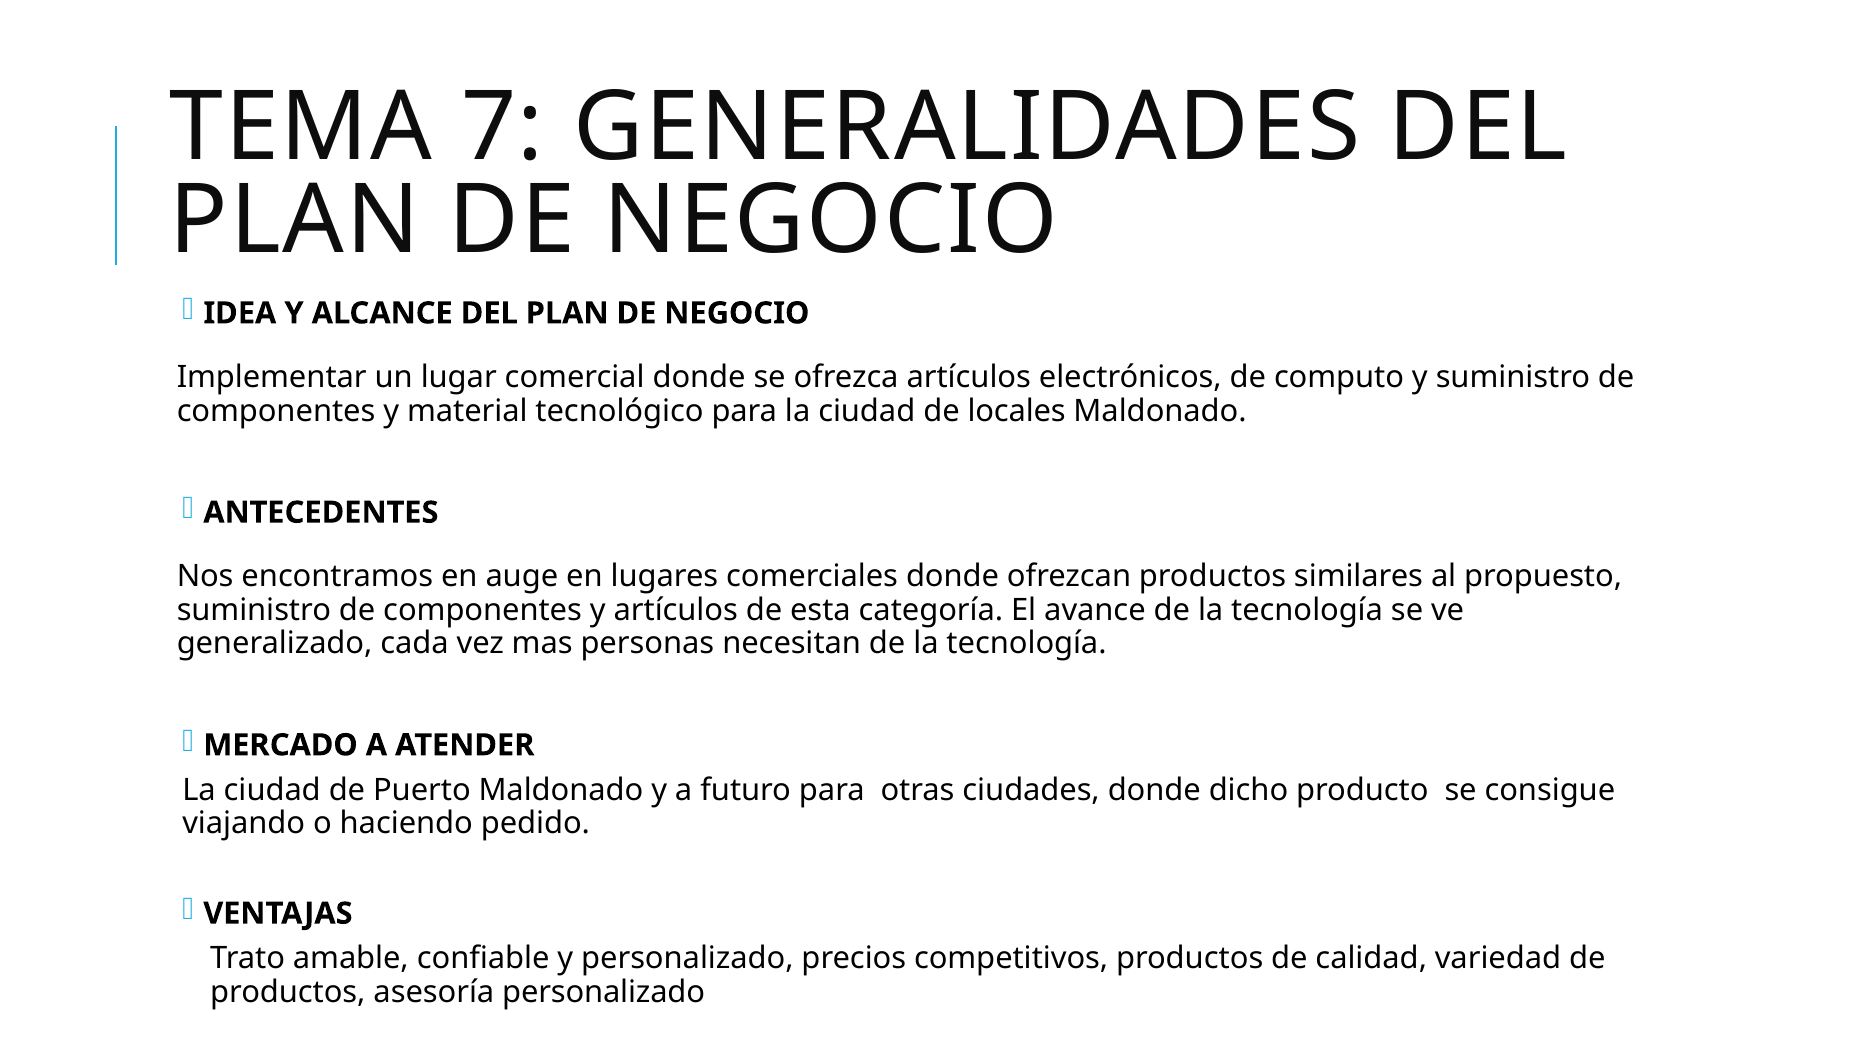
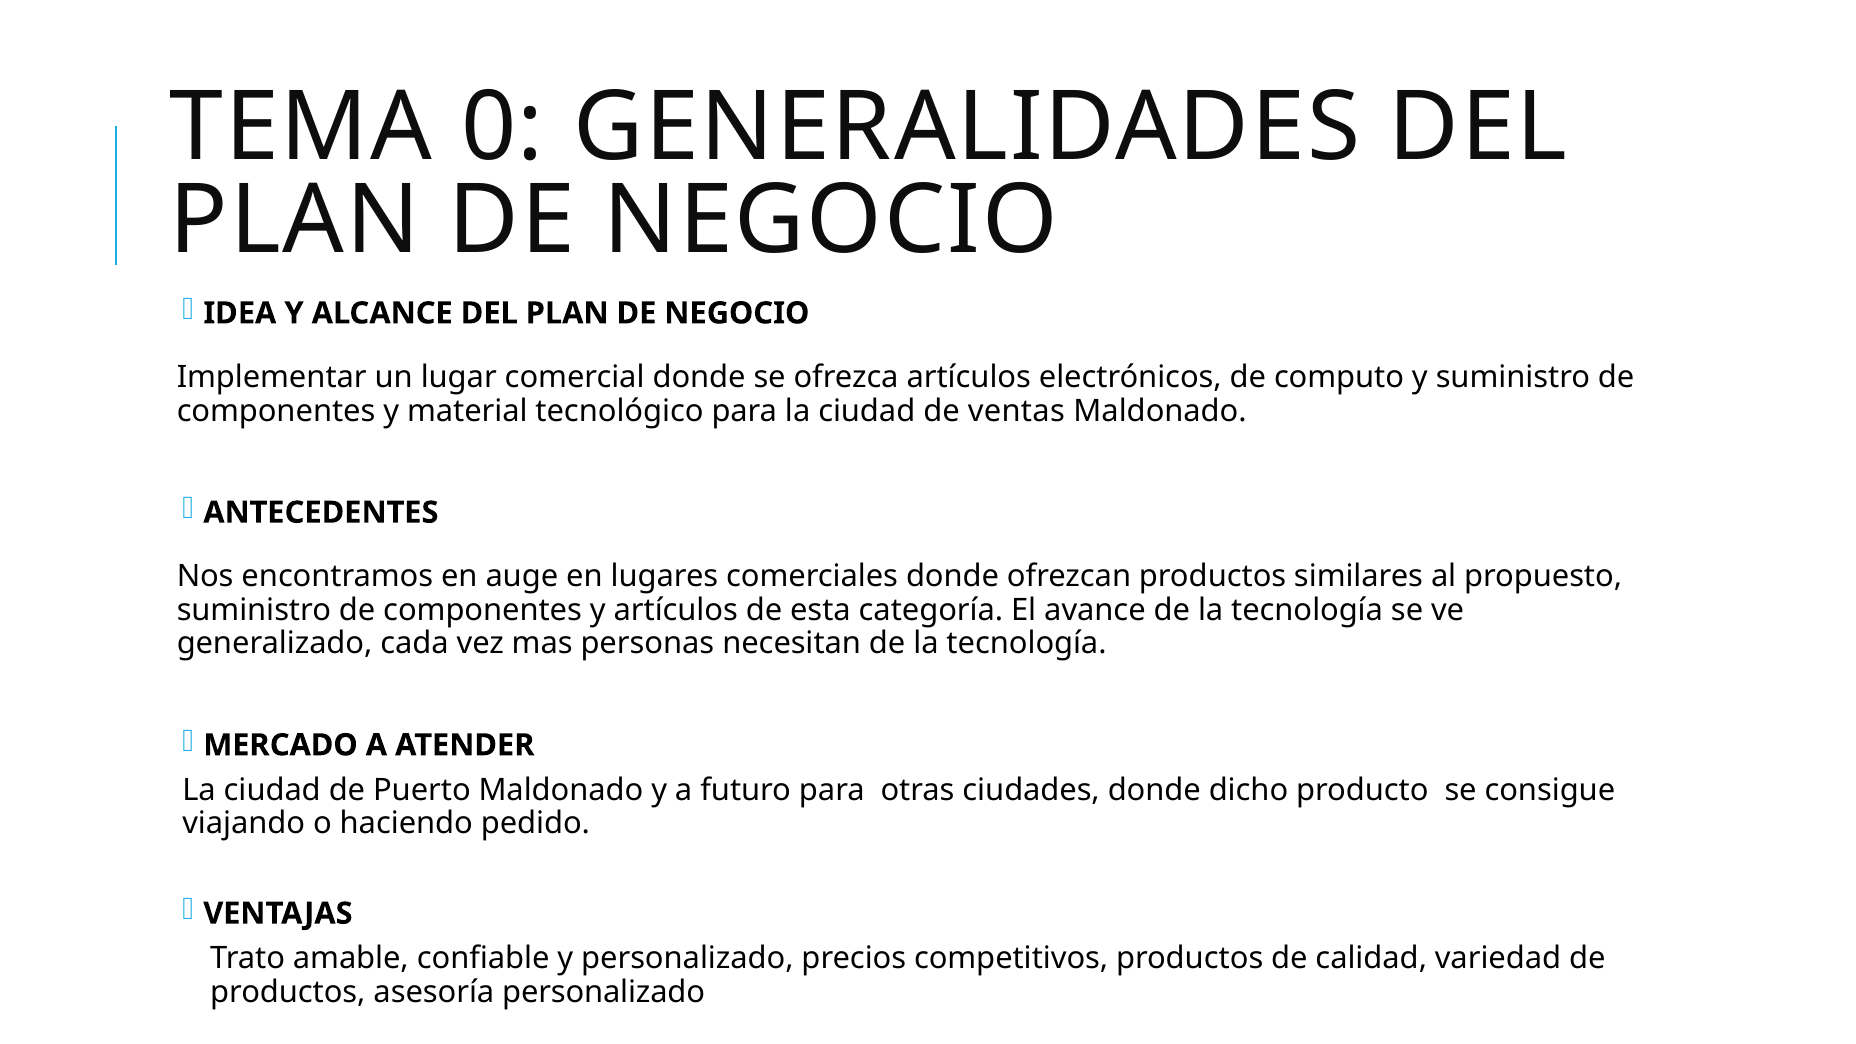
7: 7 -> 0
locales: locales -> ventas
